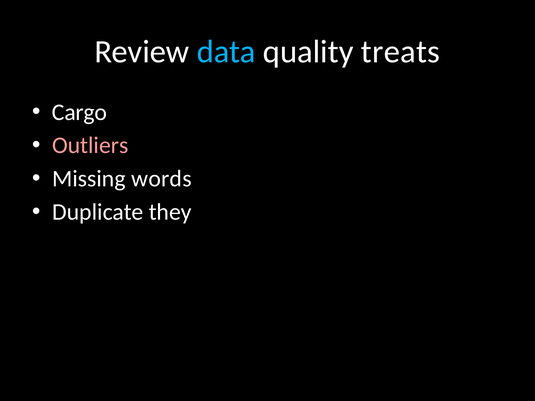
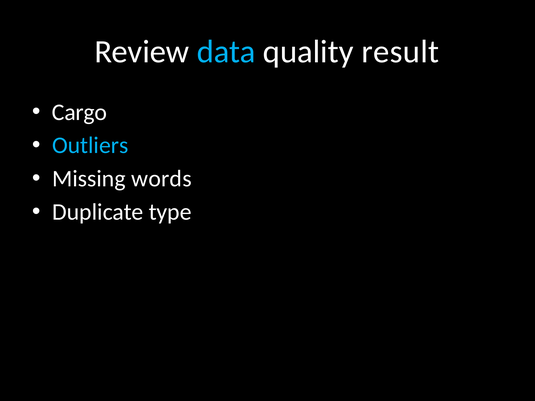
treats: treats -> result
Outliers colour: pink -> light blue
they: they -> type
